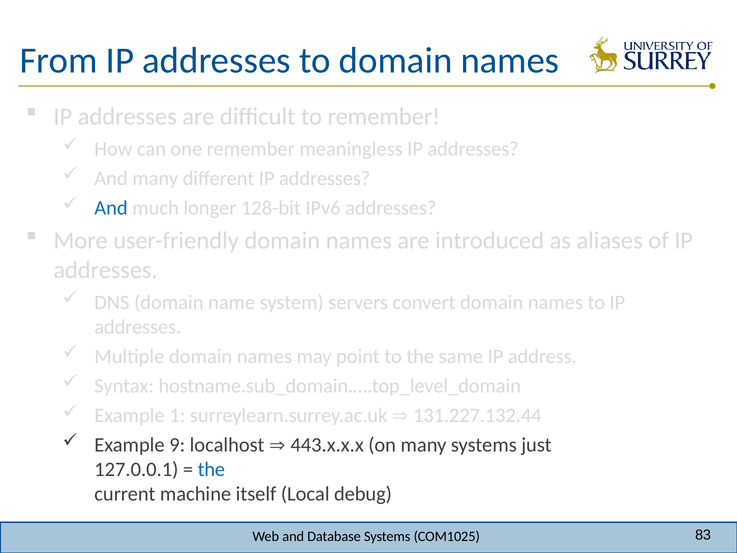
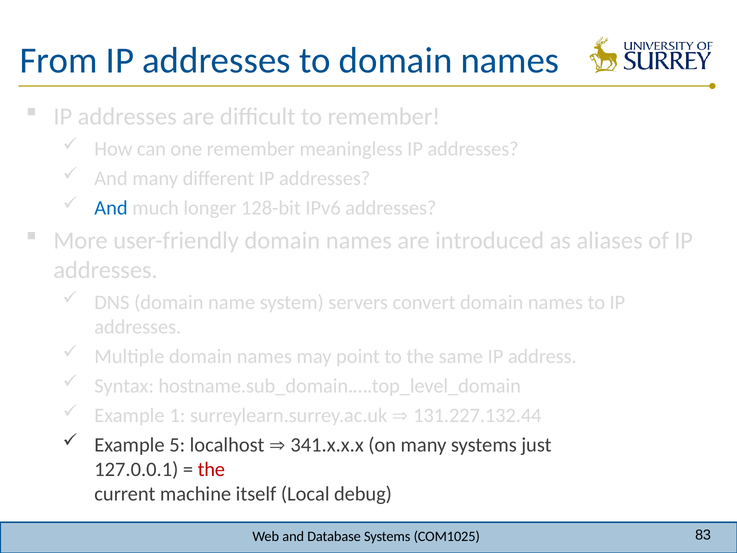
9: 9 -> 5
443.x.x.x: 443.x.x.x -> 341.x.x.x
the at (211, 469) colour: blue -> red
